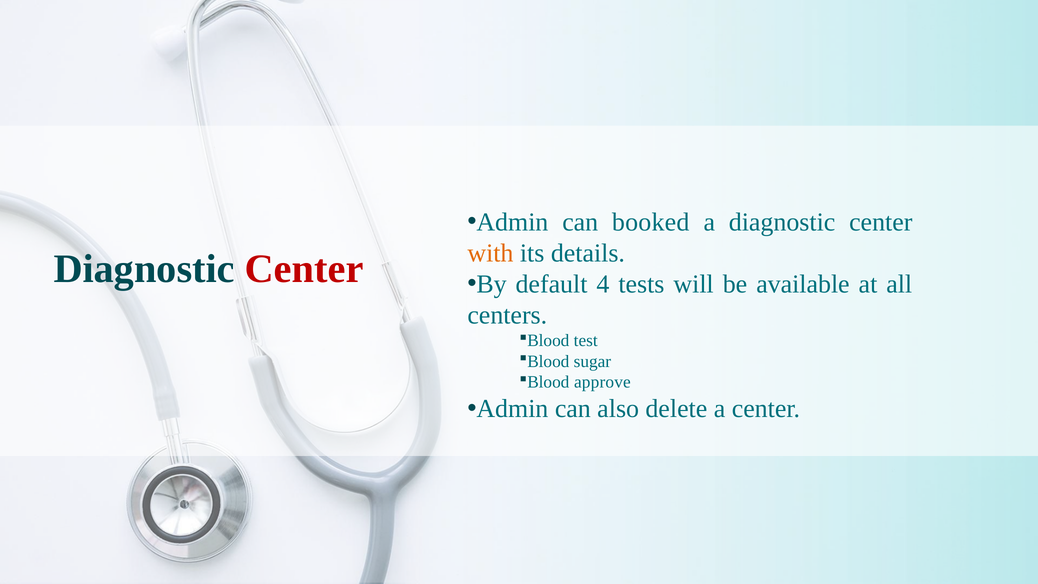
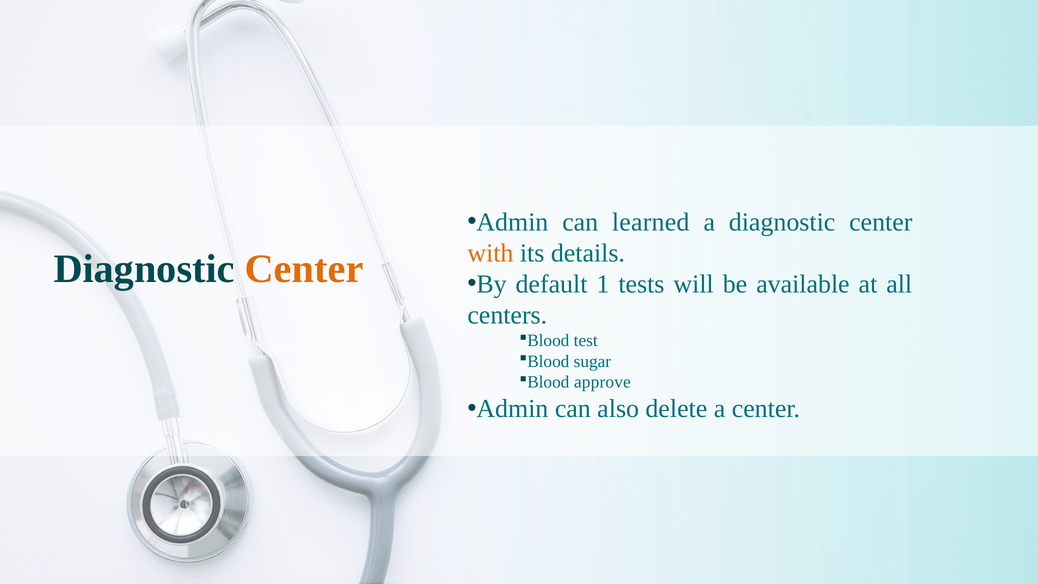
booked: booked -> learned
Center at (304, 269) colour: red -> orange
4: 4 -> 1
